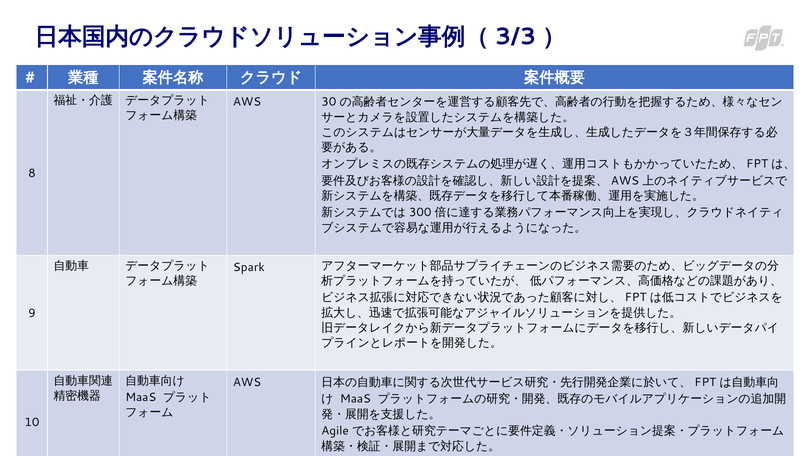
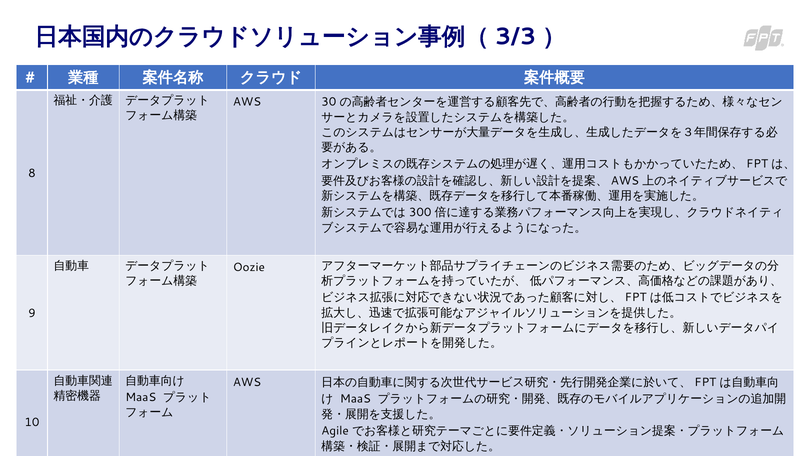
Spark: Spark -> Oozie
